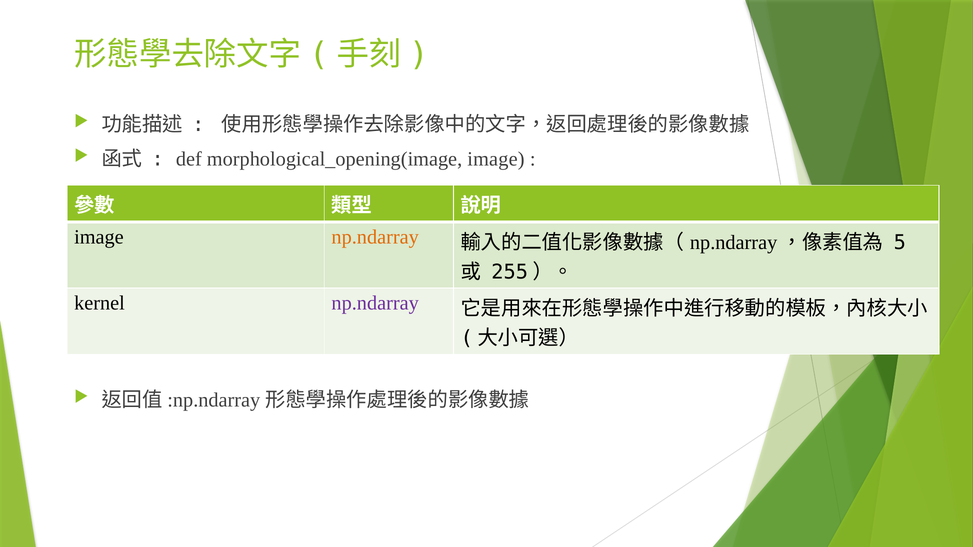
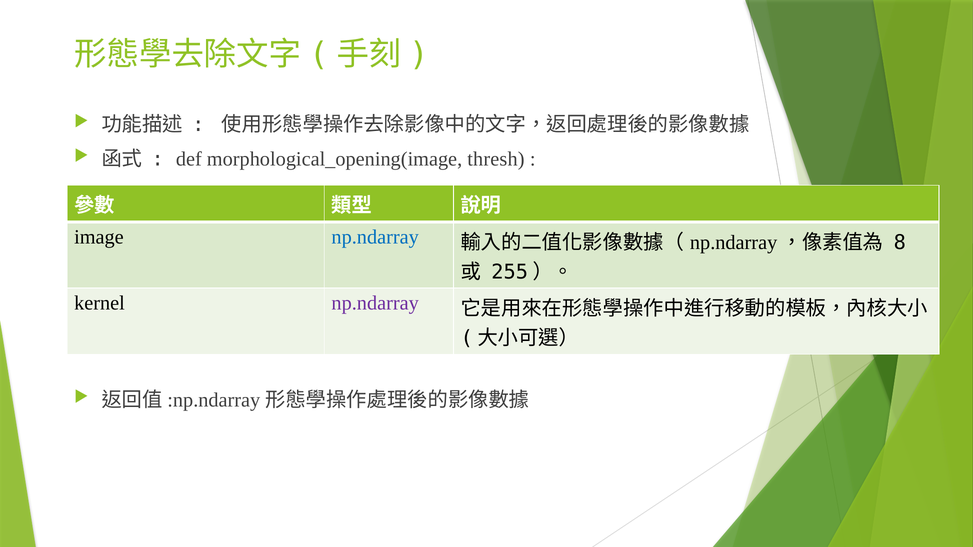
morphological_opening(image image: image -> thresh
np.ndarray at (375, 237) colour: orange -> blue
5: 5 -> 8
